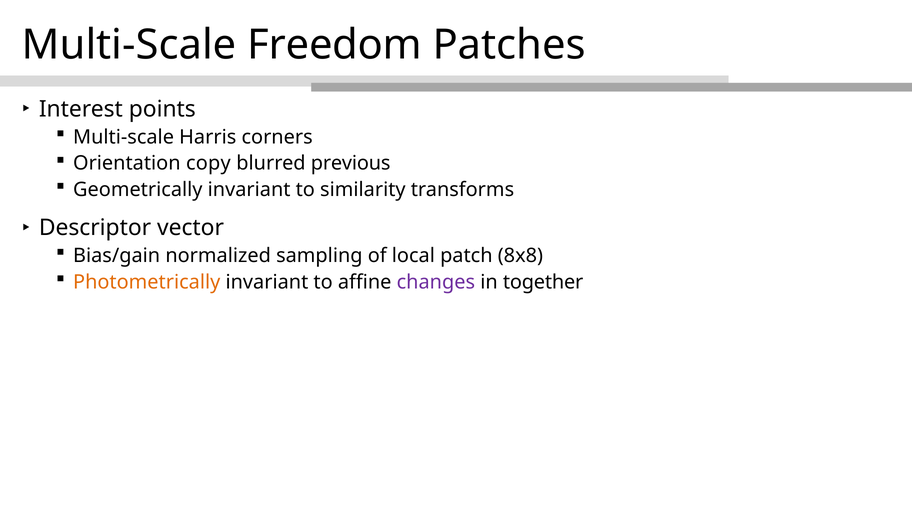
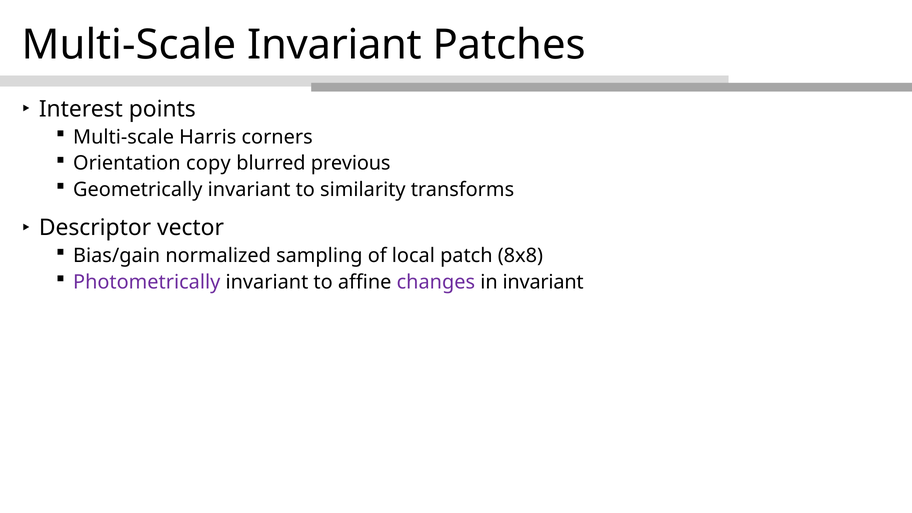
Multi-Scale Freedom: Freedom -> Invariant
Photometrically colour: orange -> purple
in together: together -> invariant
